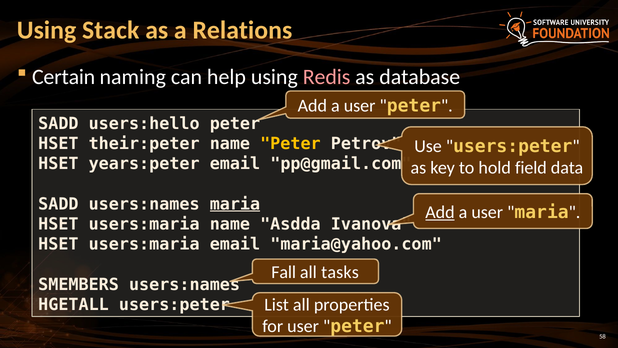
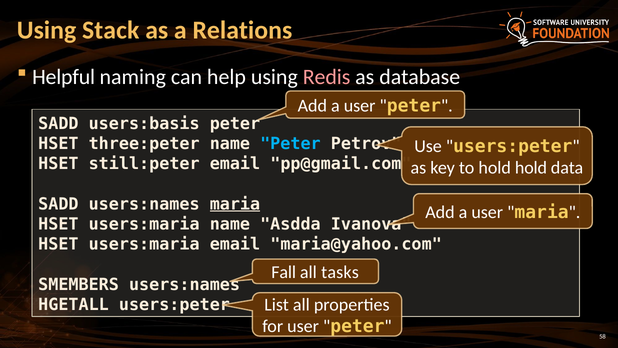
Certain: Certain -> Helpful
users:hello: users:hello -> users:basis
their:peter: their:peter -> three:peter
Peter at (290, 144) colour: yellow -> light blue
years:peter: years:peter -> still:peter
hold field: field -> hold
Add at (440, 212) underline: present -> none
